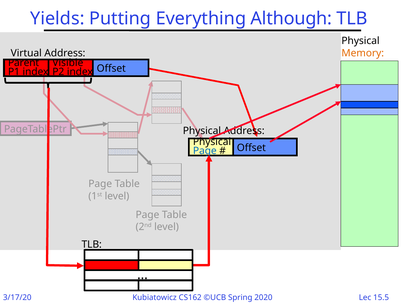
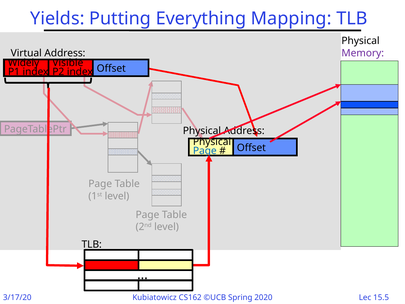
Although: Although -> Mapping
Memory colour: orange -> purple
Parent: Parent -> Widely
